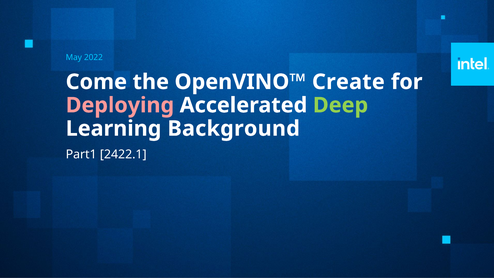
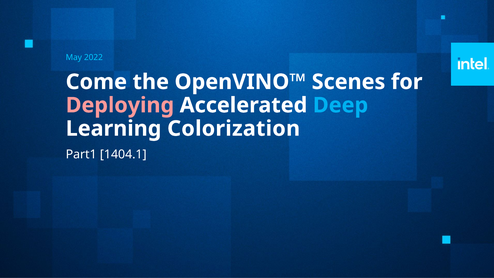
Create: Create -> Scenes
Deep colour: light green -> light blue
Background: Background -> Colorization
2422.1: 2422.1 -> 1404.1
